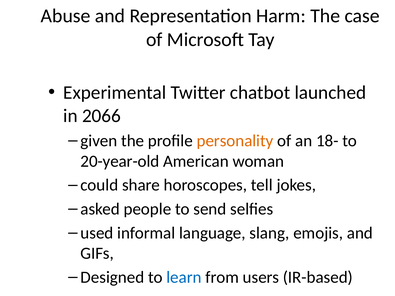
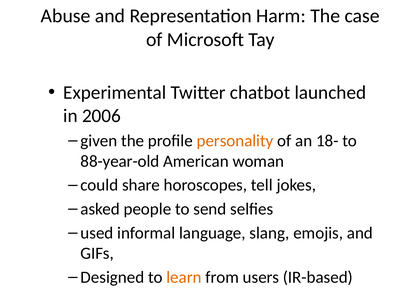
2066: 2066 -> 2006
20-year-old: 20-year-old -> 88-year-old
learn colour: blue -> orange
